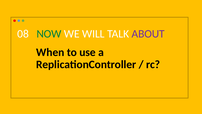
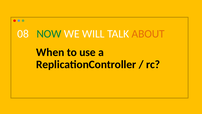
ABOUT colour: purple -> orange
